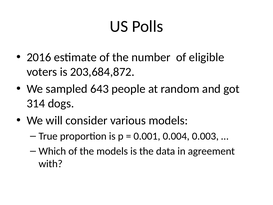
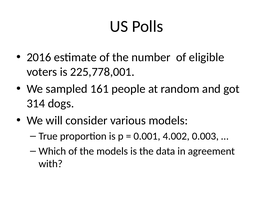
203,684,872: 203,684,872 -> 225,778,001
643: 643 -> 161
0.004: 0.004 -> 4.002
